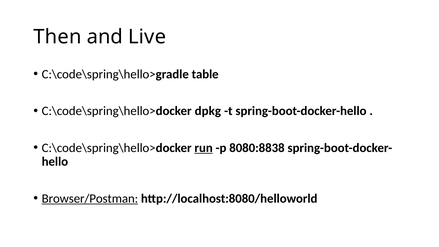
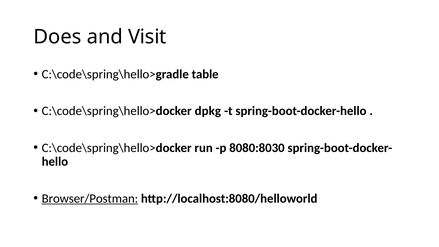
Then: Then -> Does
Live: Live -> Visit
run underline: present -> none
8080:8838: 8080:8838 -> 8080:8030
